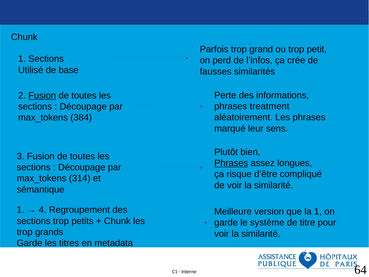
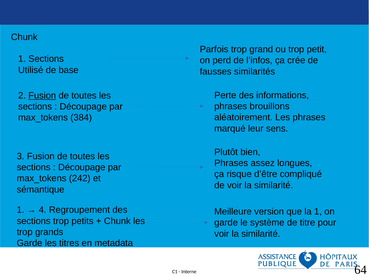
treatment: treatment -> brouillons
Phrases at (231, 163) underline: present -> none
314: 314 -> 242
